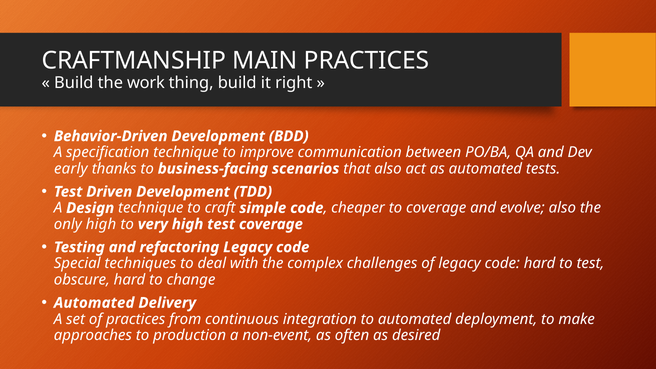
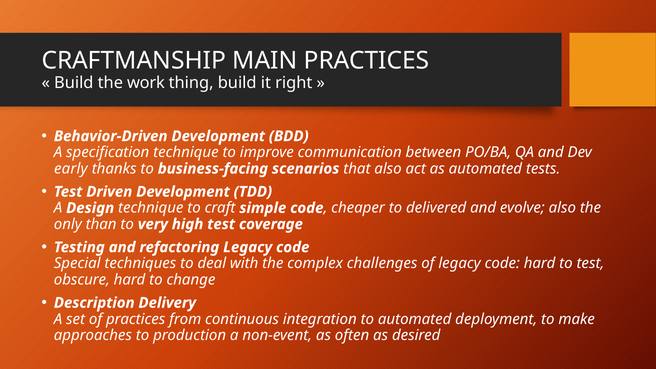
to coverage: coverage -> delivered
only high: high -> than
Automated at (94, 303): Automated -> Description
